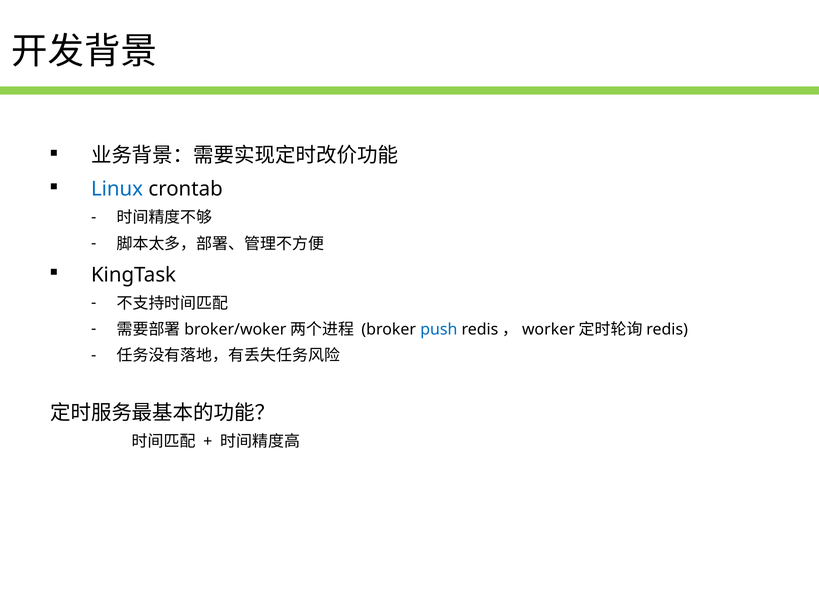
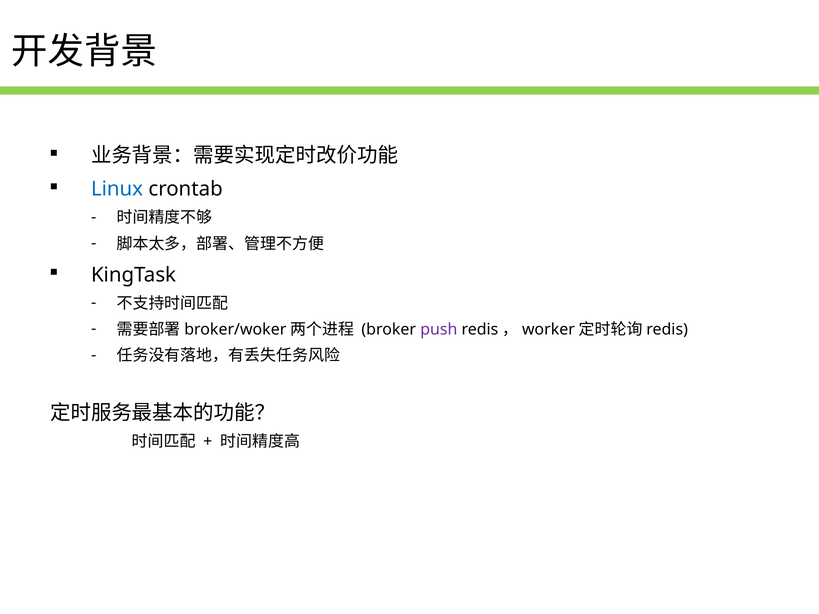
push colour: blue -> purple
